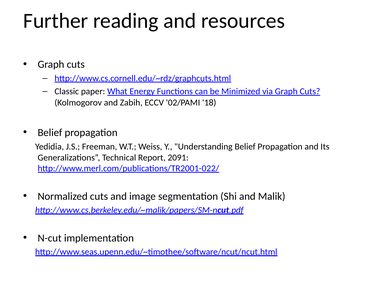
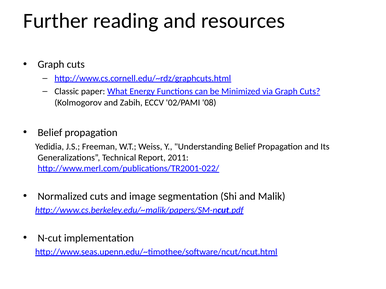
18: 18 -> 08
2091: 2091 -> 2011
